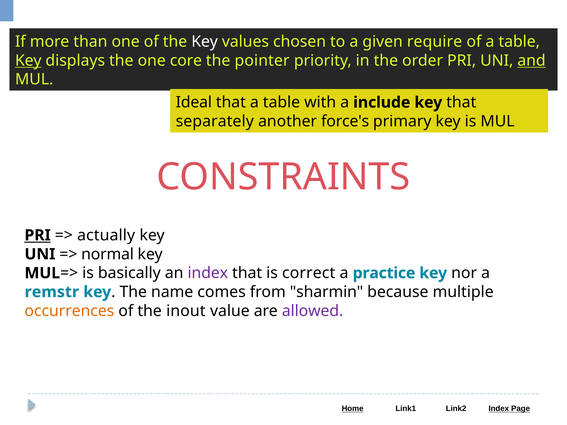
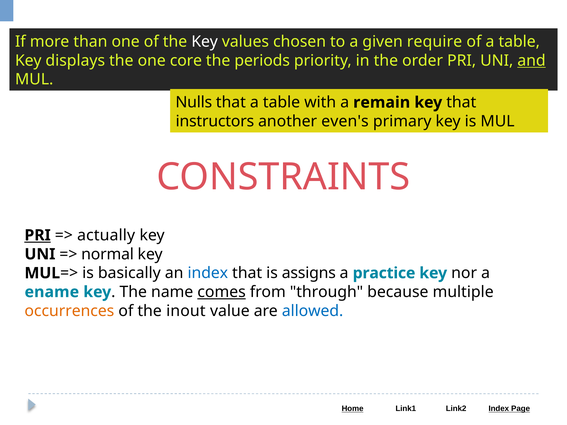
Key at (28, 61) underline: present -> none
pointer: pointer -> periods
Ideal: Ideal -> Nulls
include: include -> remain
separately: separately -> instructors
force's: force's -> even's
index at (208, 273) colour: purple -> blue
correct: correct -> assigns
remstr: remstr -> ename
comes underline: none -> present
sharmin: sharmin -> through
allowed colour: purple -> blue
